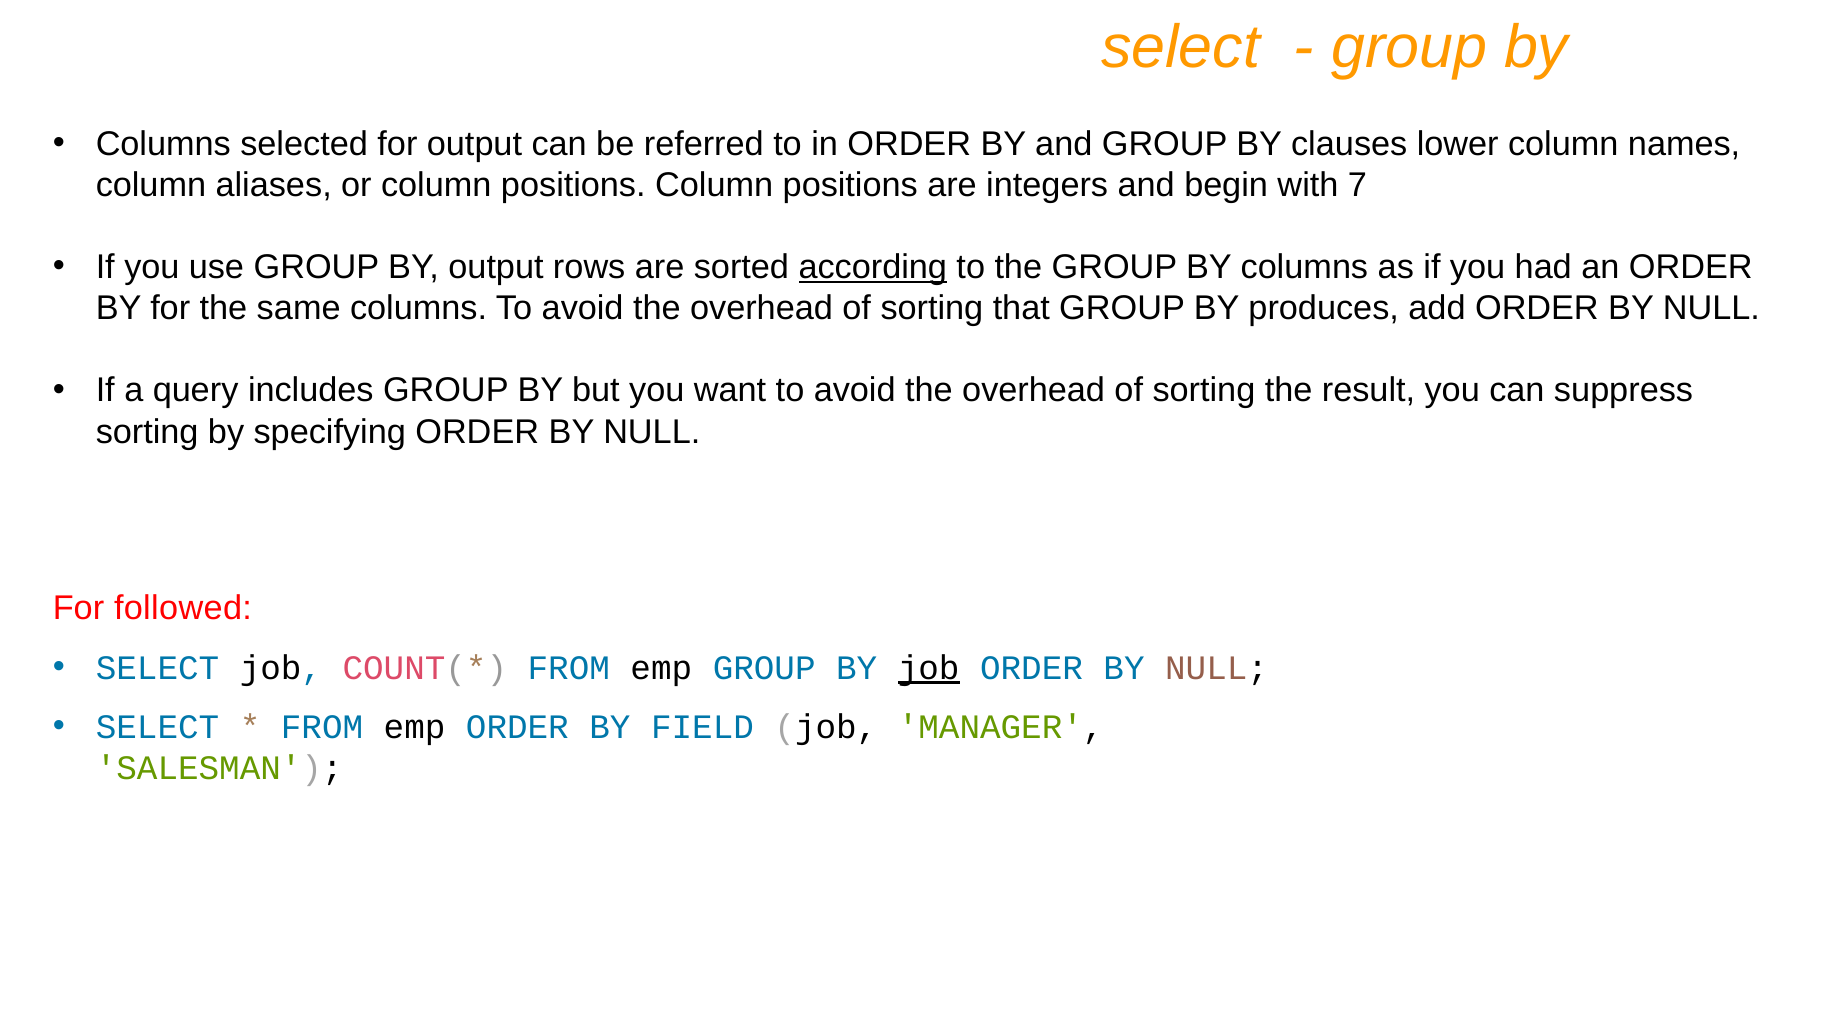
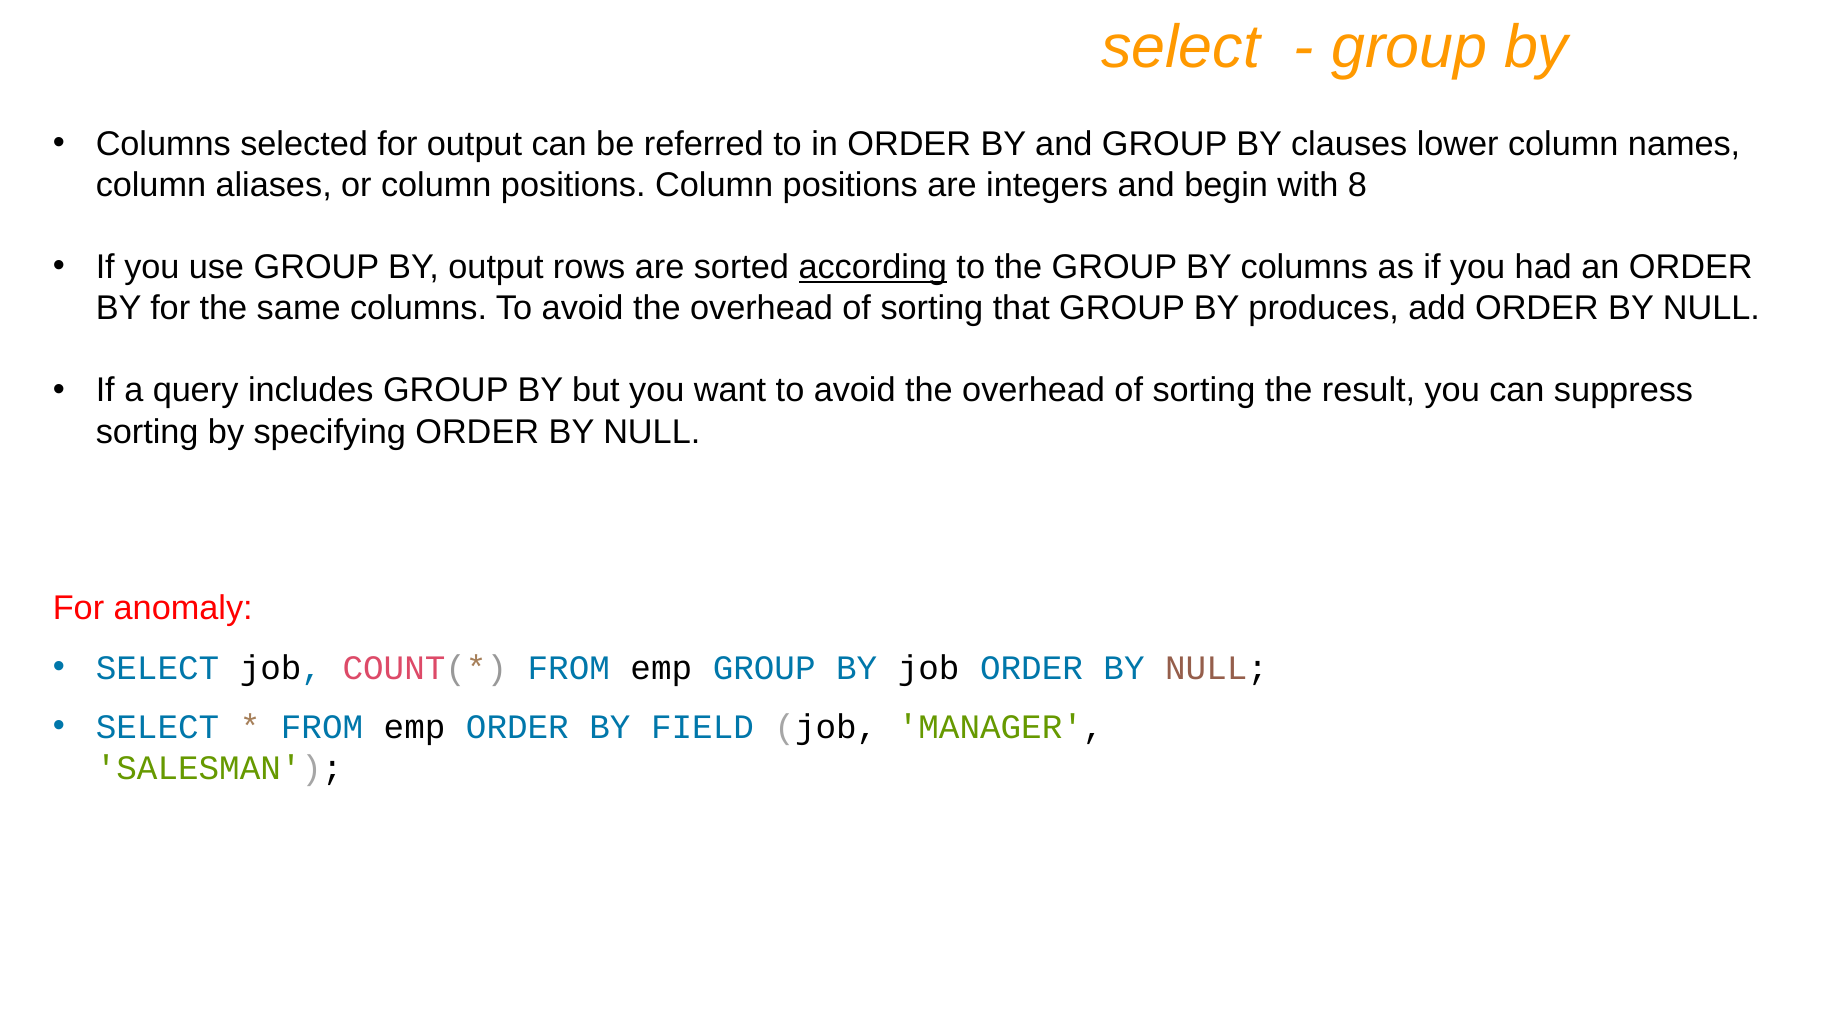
7: 7 -> 8
followed: followed -> anomaly
job at (929, 668) underline: present -> none
